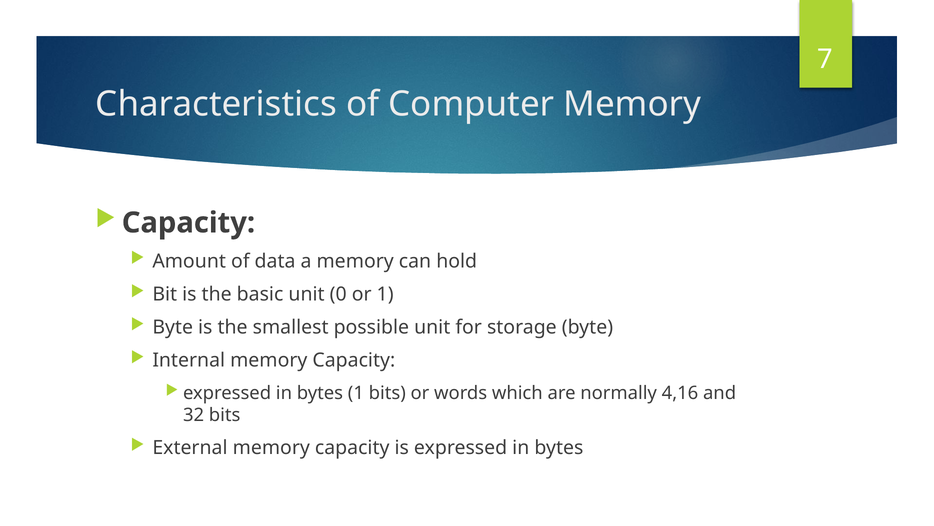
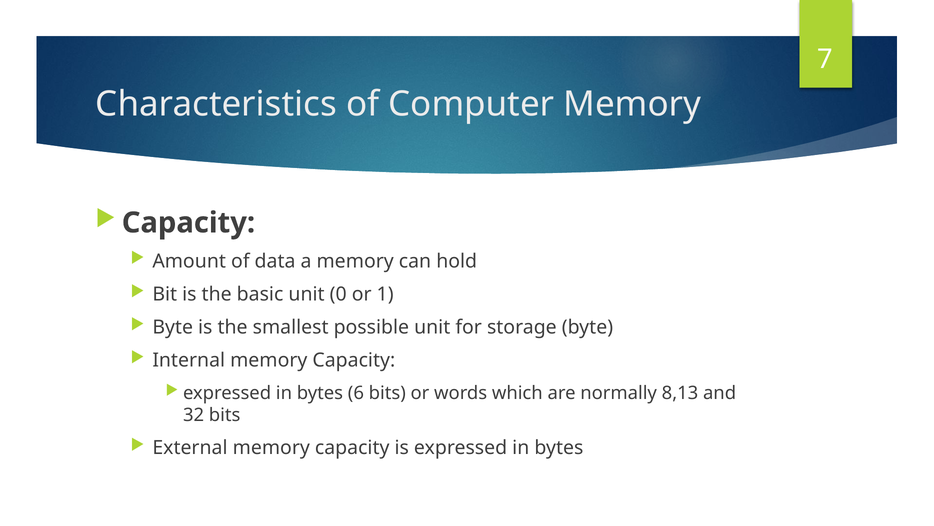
bytes 1: 1 -> 6
4,16: 4,16 -> 8,13
